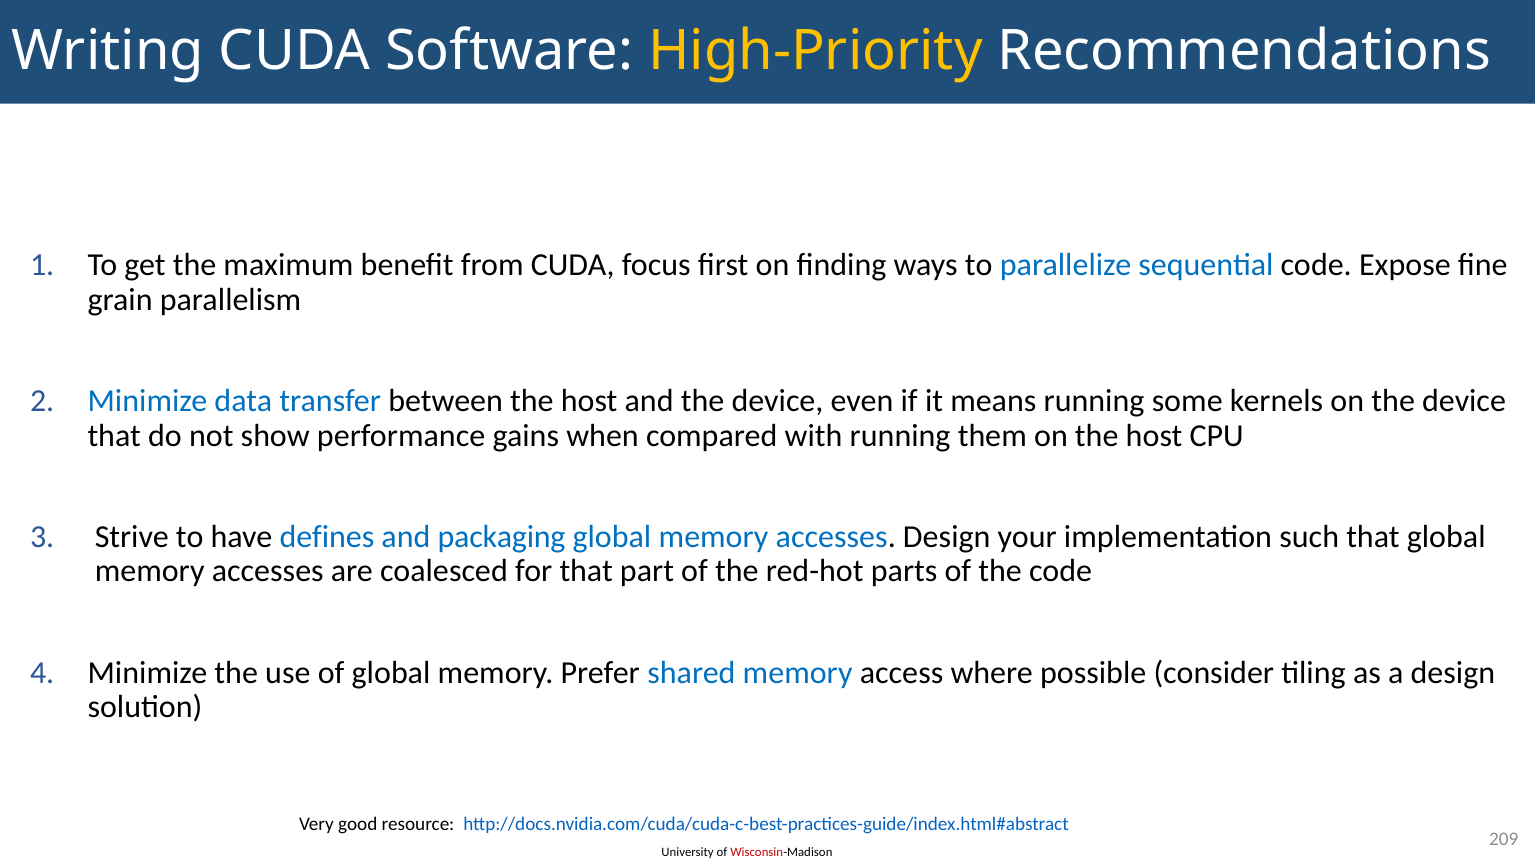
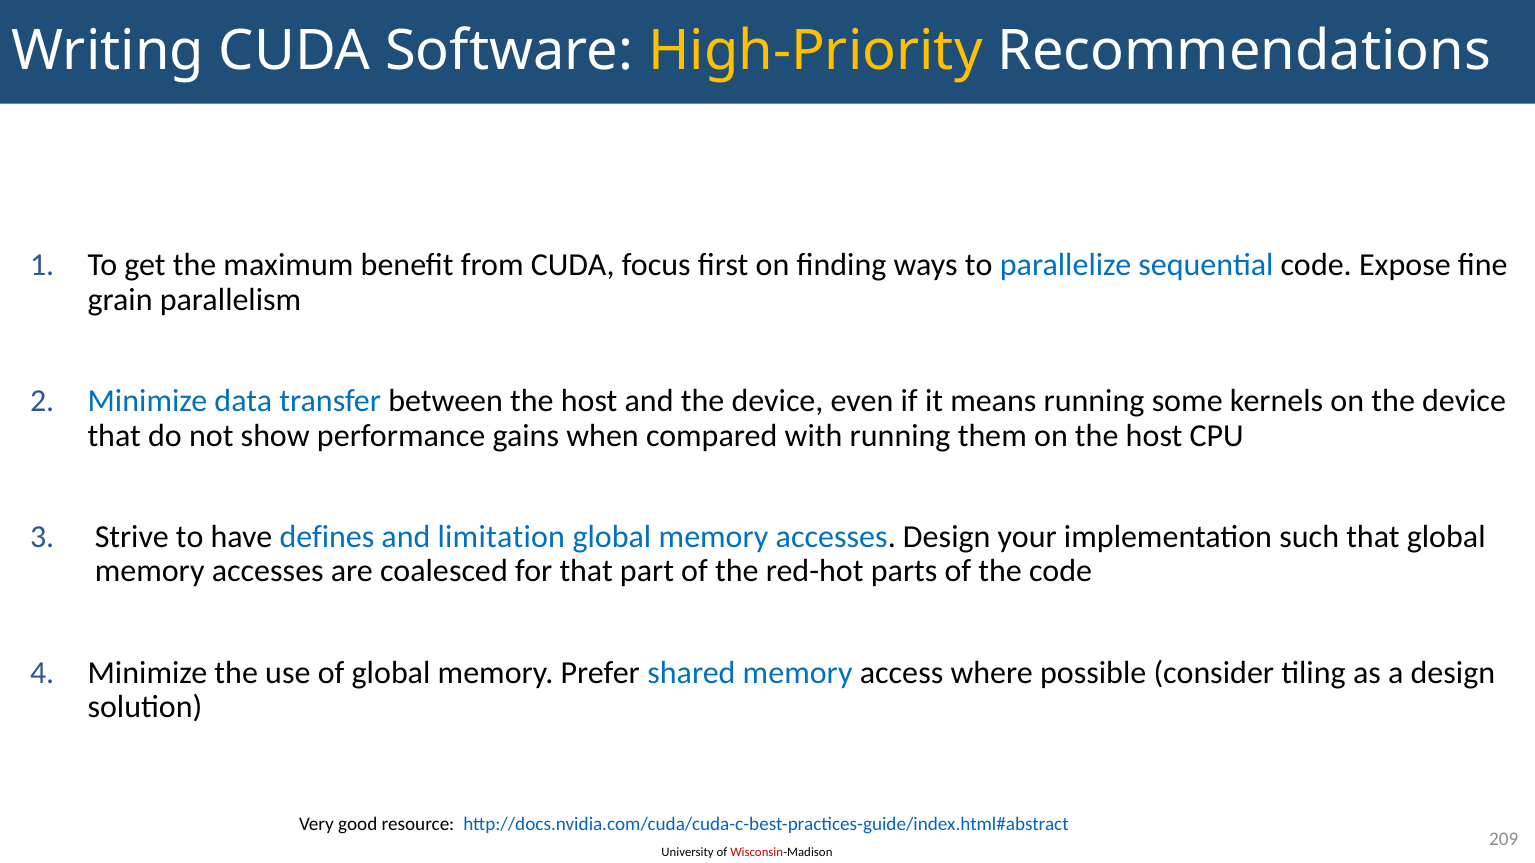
packaging: packaging -> limitation
